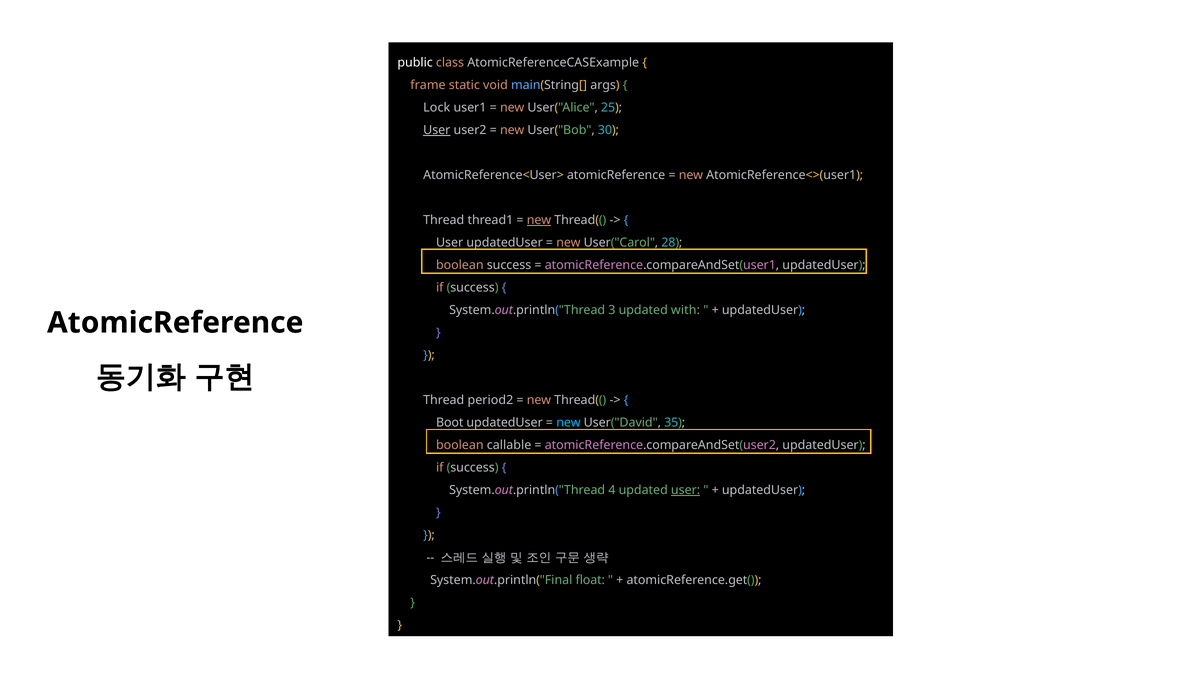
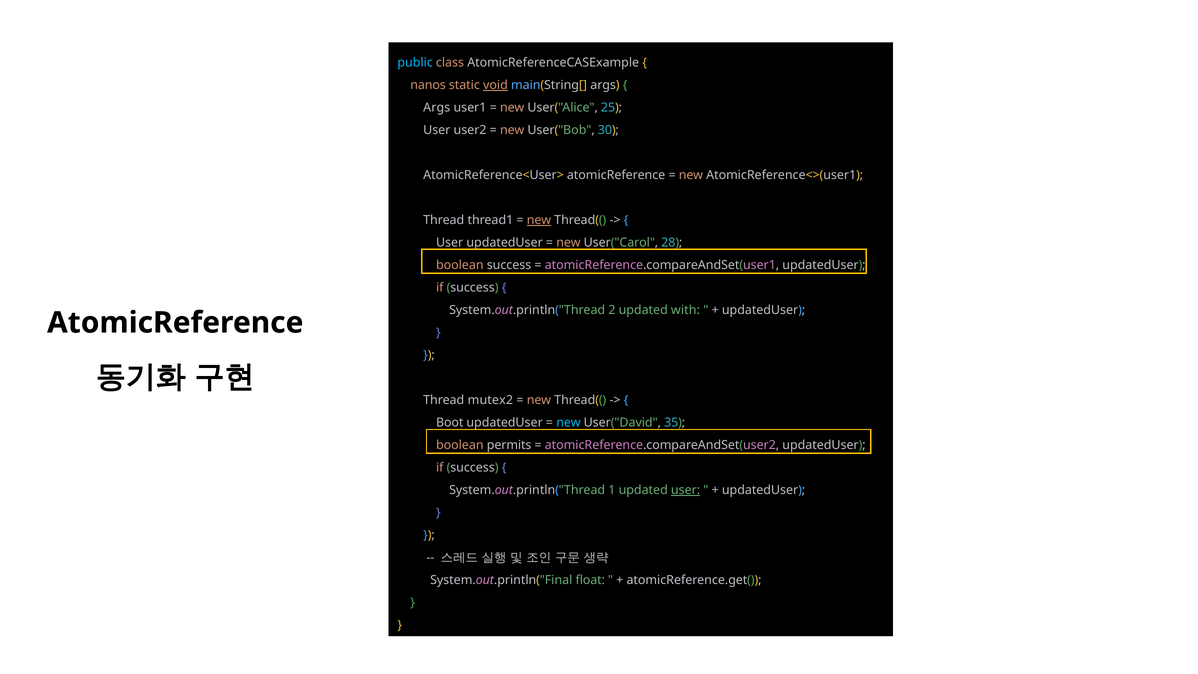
public colour: white -> light blue
frame: frame -> nanos
void underline: none -> present
Lock at (437, 108): Lock -> Args
User at (437, 130) underline: present -> none
3: 3 -> 2
period2: period2 -> mutex2
callable: callable -> permits
4: 4 -> 1
